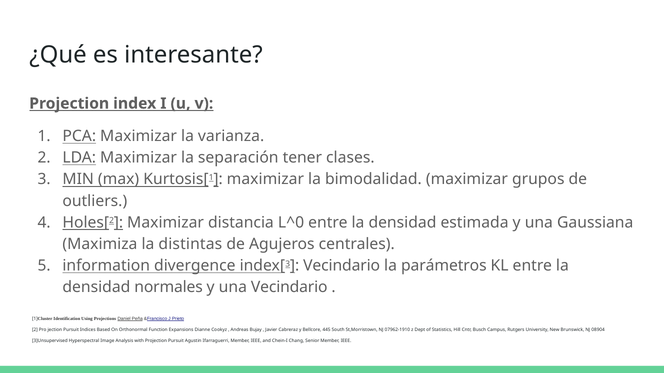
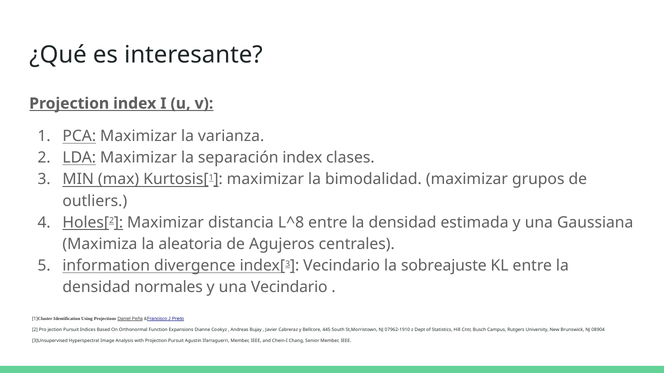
separación tener: tener -> index
L^0: L^0 -> L^8
distintas: distintas -> aleatoria
parámetros: parámetros -> sobreajuste
